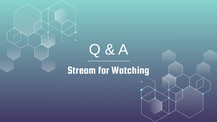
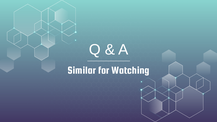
Stream: Stream -> Similar
